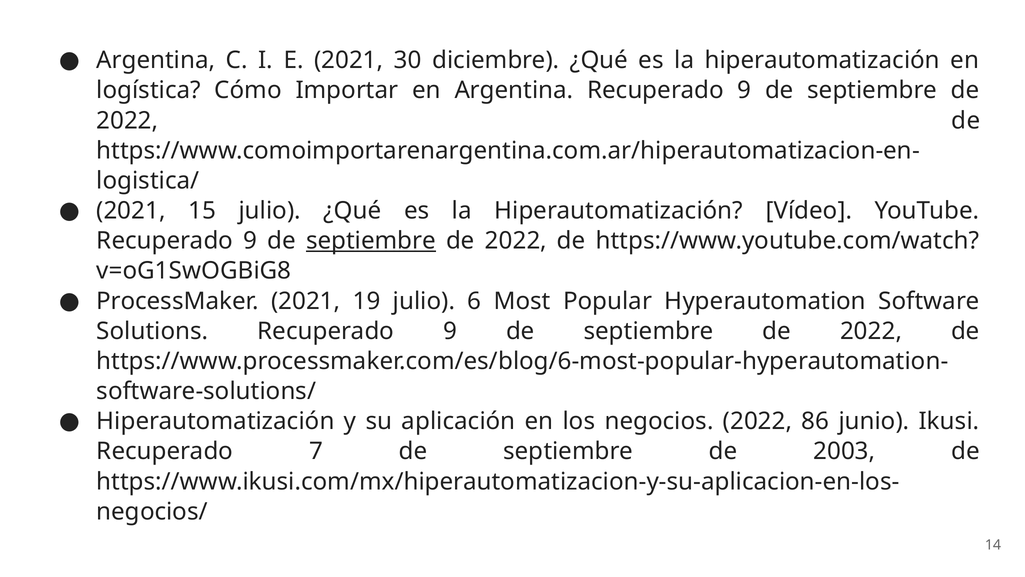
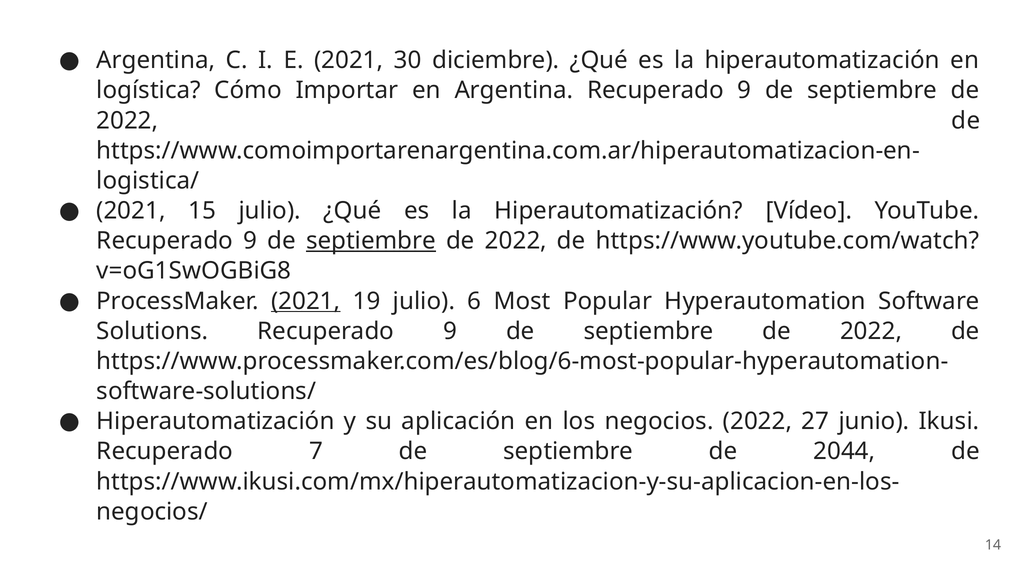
2021 at (306, 301) underline: none -> present
86: 86 -> 27
2003: 2003 -> 2044
